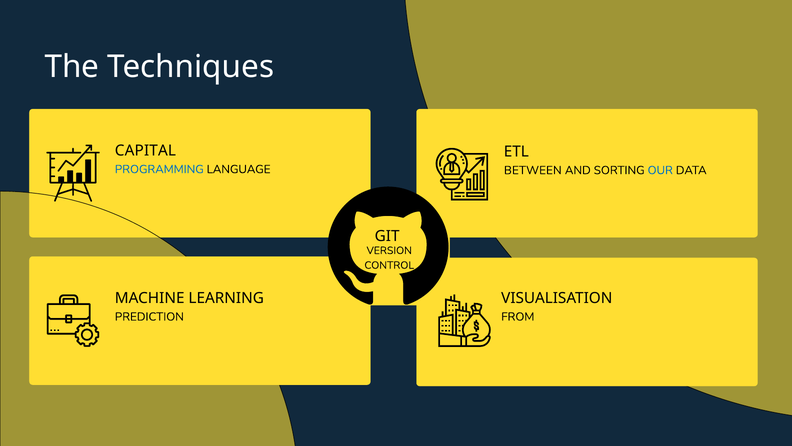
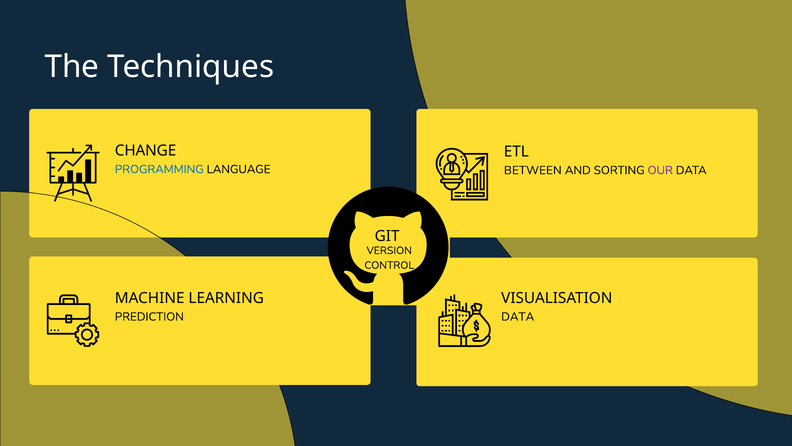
CAPITAL: CAPITAL -> CHANGE
OUR colour: blue -> purple
FROM at (518, 316): FROM -> DATA
